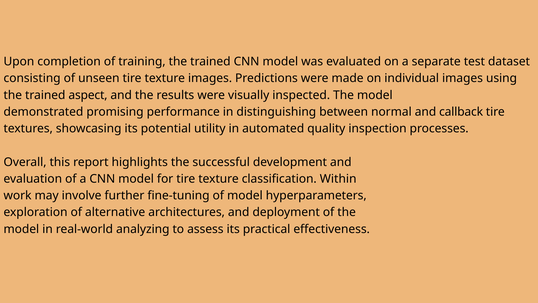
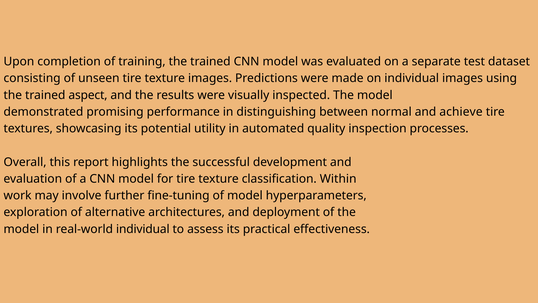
callback: callback -> achieve
real-world analyzing: analyzing -> individual
